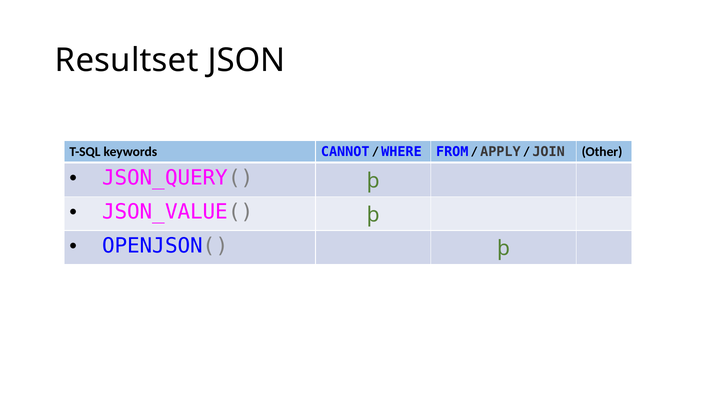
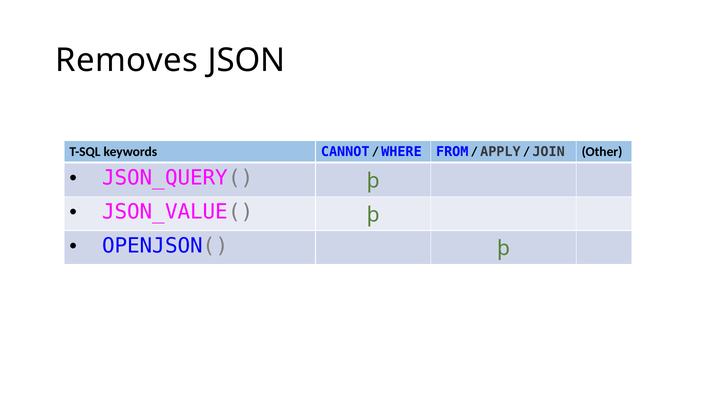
Resultset: Resultset -> Removes
